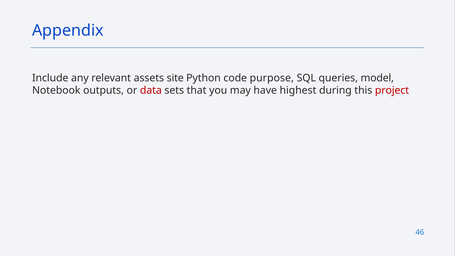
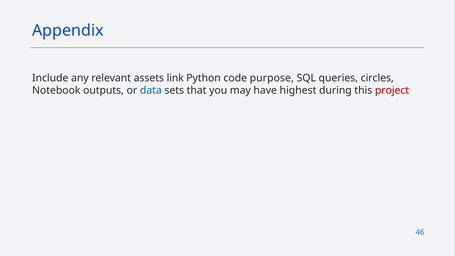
site: site -> link
model: model -> circles
data colour: red -> blue
